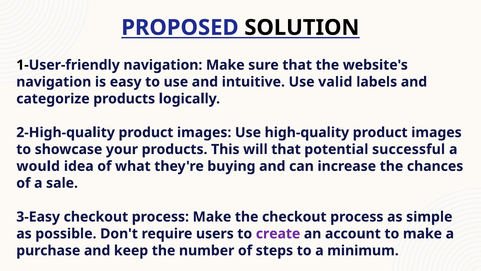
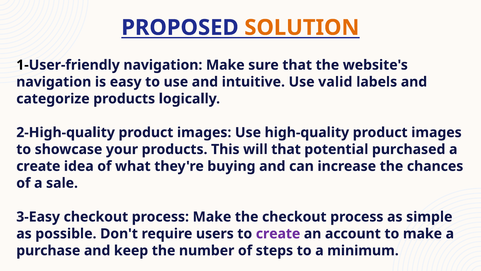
SOLUTION colour: black -> orange
successful: successful -> purchased
would at (38, 166): would -> create
